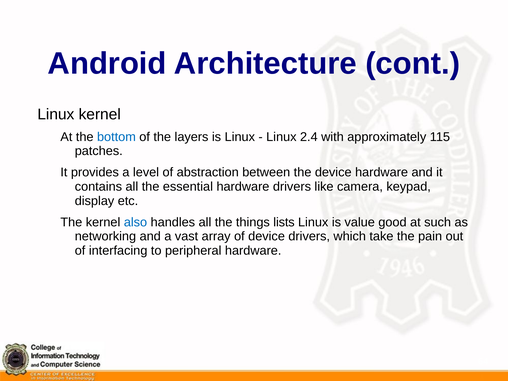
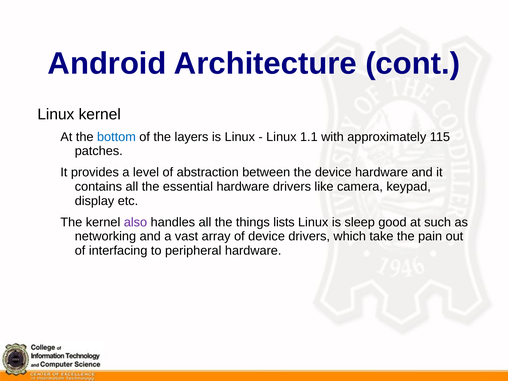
2.4: 2.4 -> 1.1
also colour: blue -> purple
value: value -> sleep
